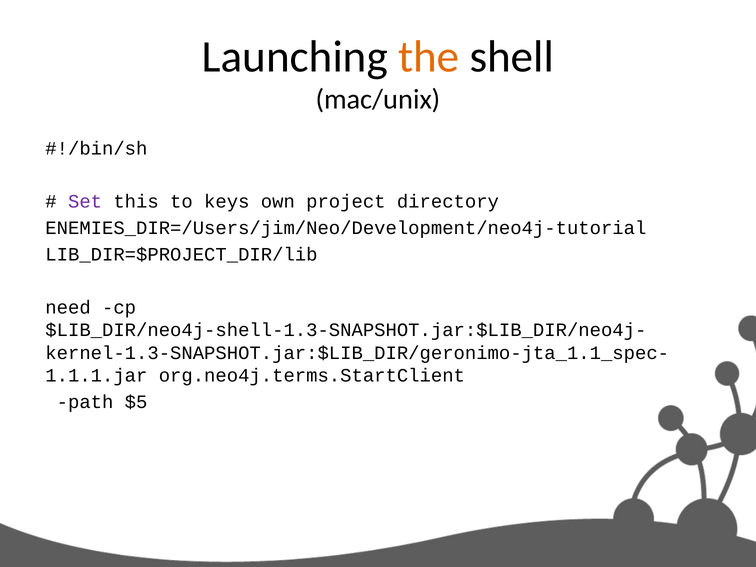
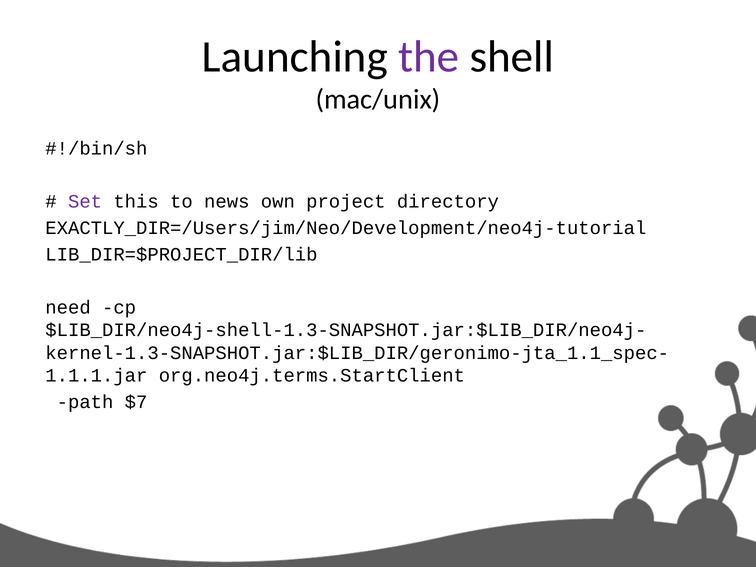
the colour: orange -> purple
keys: keys -> news
ENEMIES_DIR=/Users/jim/Neo/Development/neo4j-tutorial: ENEMIES_DIR=/Users/jim/Neo/Development/neo4j-tutorial -> EXACTLY_DIR=/Users/jim/Neo/Development/neo4j-tutorial
$5: $5 -> $7
